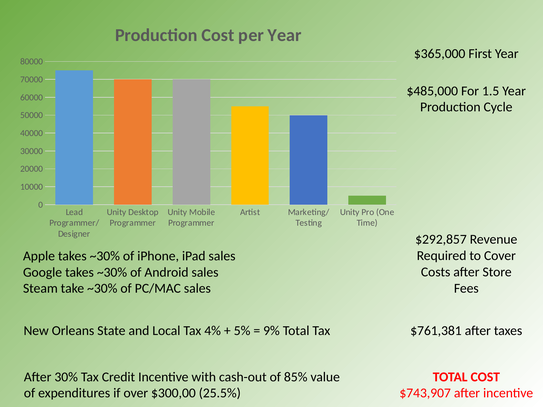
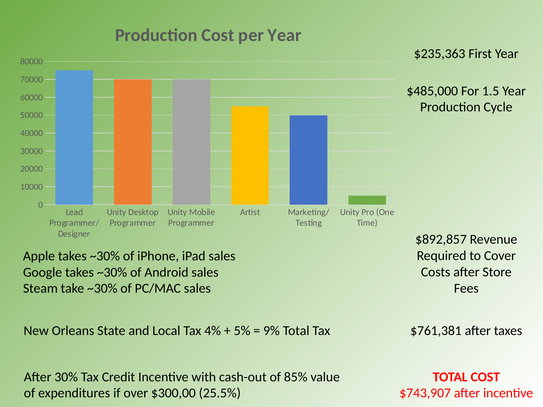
$365,000: $365,000 -> $235,363
$292,857: $292,857 -> $892,857
